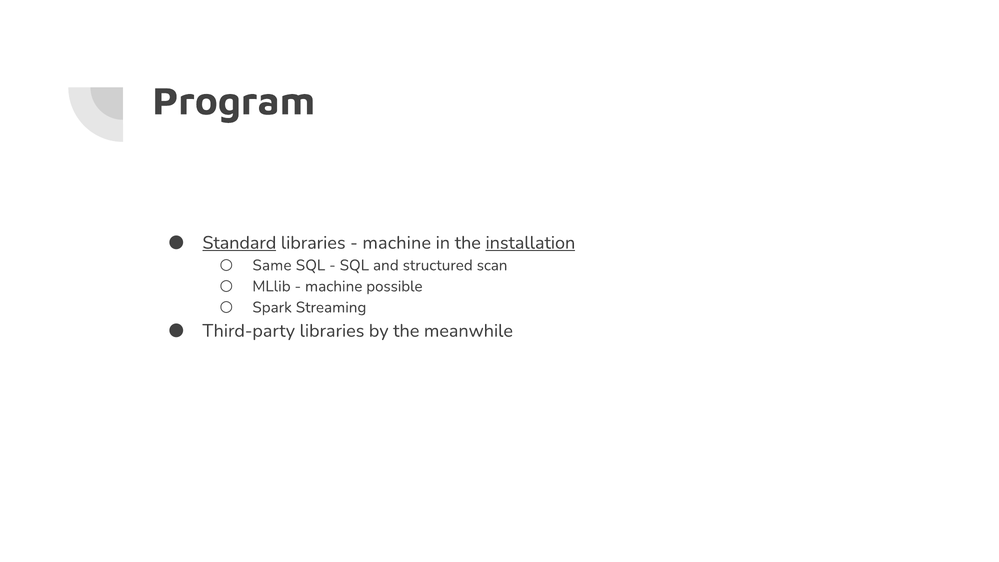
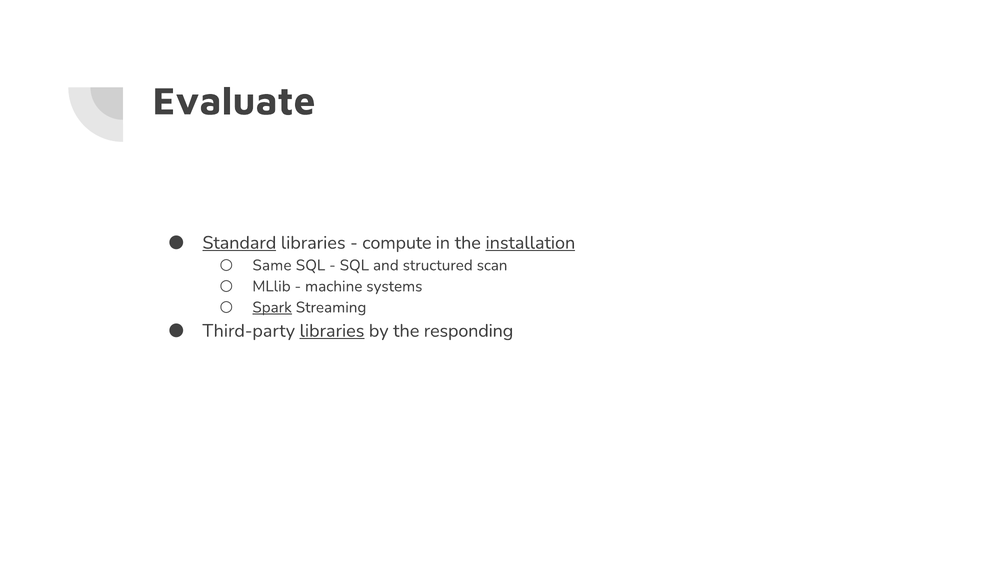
Program: Program -> Evaluate
machine at (397, 243): machine -> compute
possible: possible -> systems
Spark underline: none -> present
libraries at (332, 331) underline: none -> present
meanwhile: meanwhile -> responding
